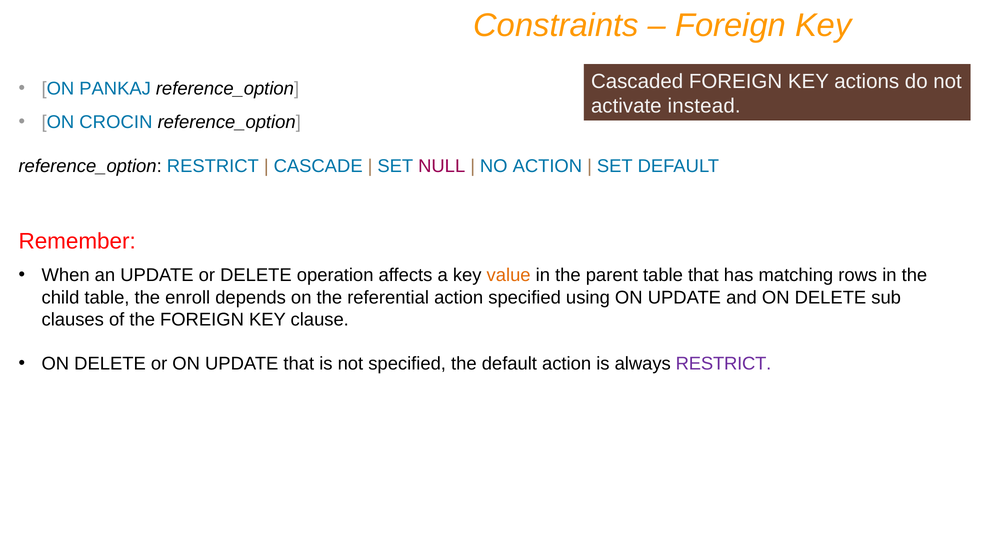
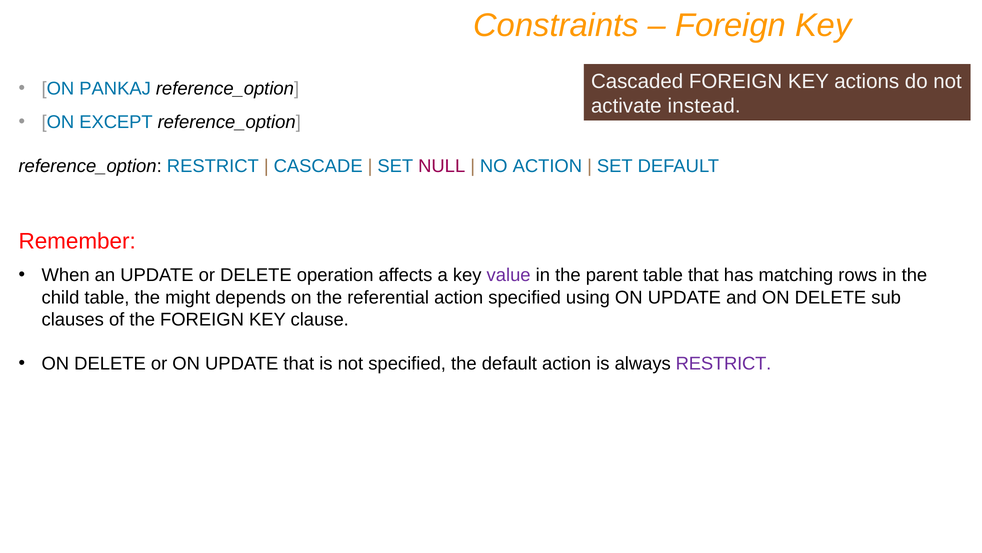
CROCIN: CROCIN -> EXCEPT
value colour: orange -> purple
enroll: enroll -> might
